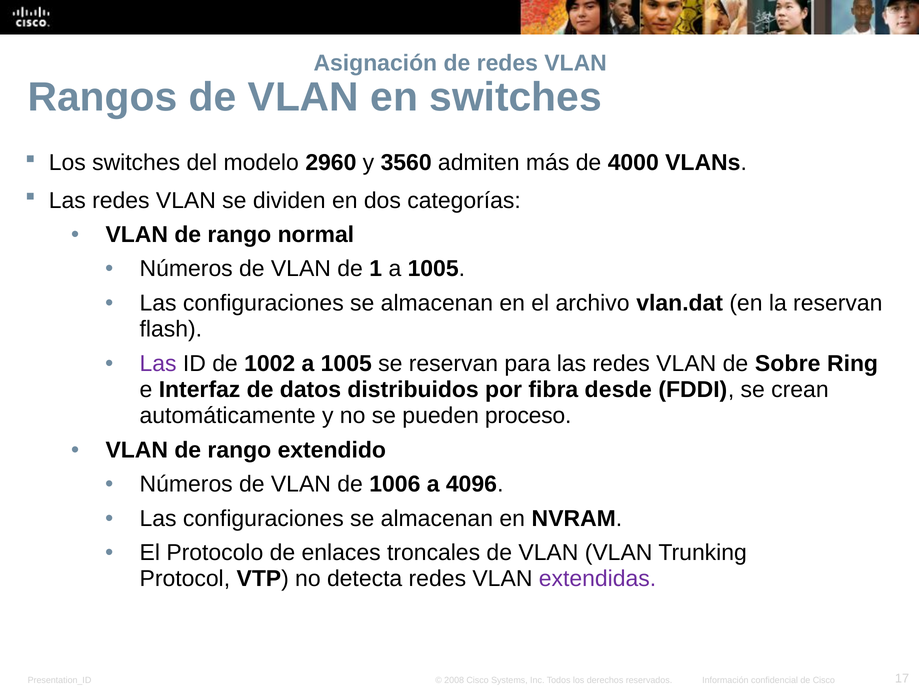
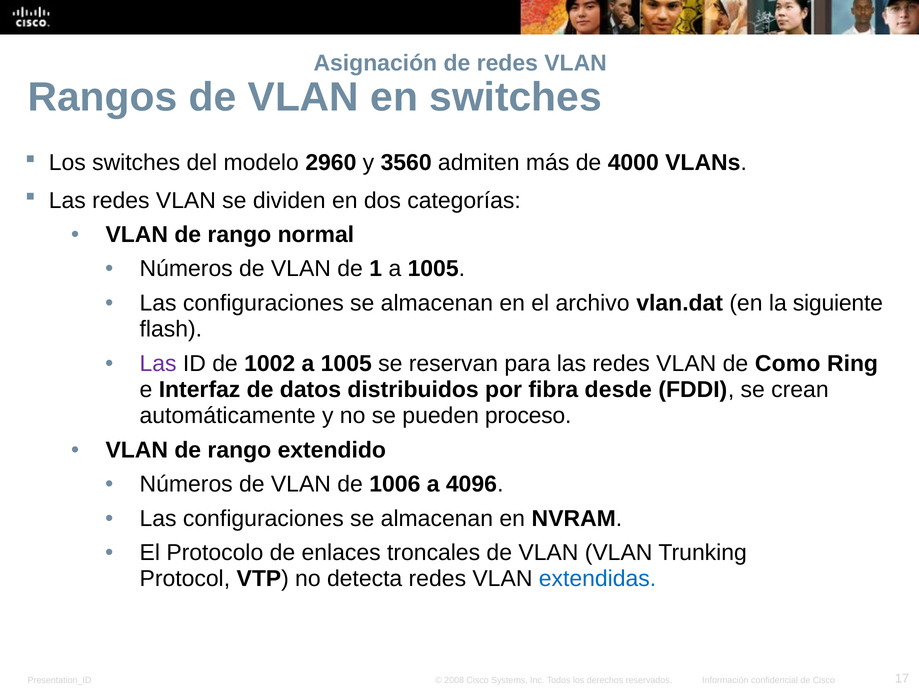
la reservan: reservan -> siguiente
Sobre: Sobre -> Como
extendidas colour: purple -> blue
